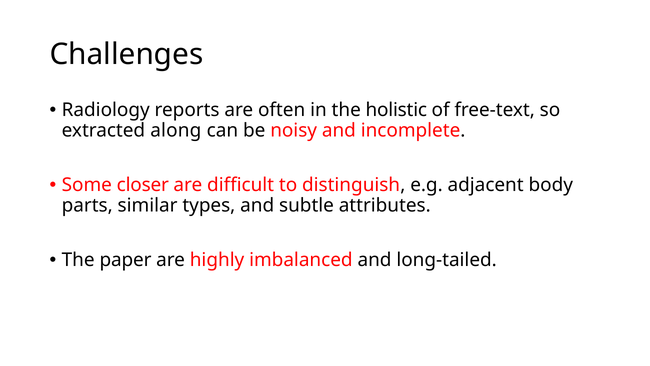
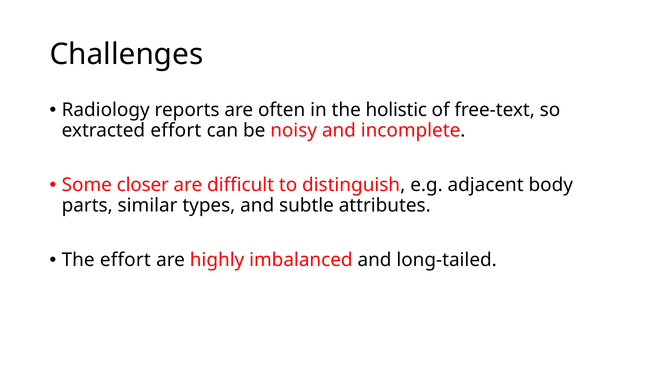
extracted along: along -> effort
The paper: paper -> effort
